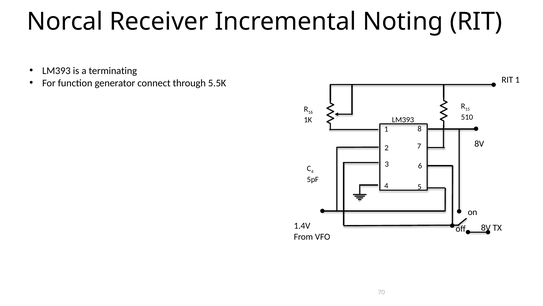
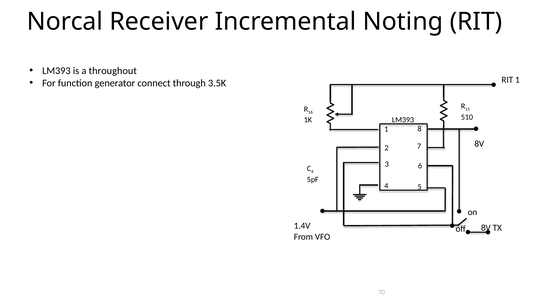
terminating: terminating -> throughout
5.5K: 5.5K -> 3.5K
